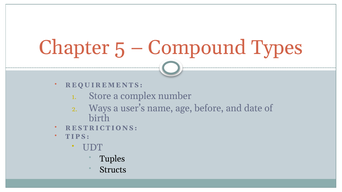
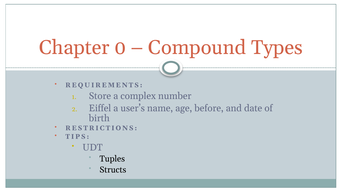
5: 5 -> 0
Ways: Ways -> Eiffel
